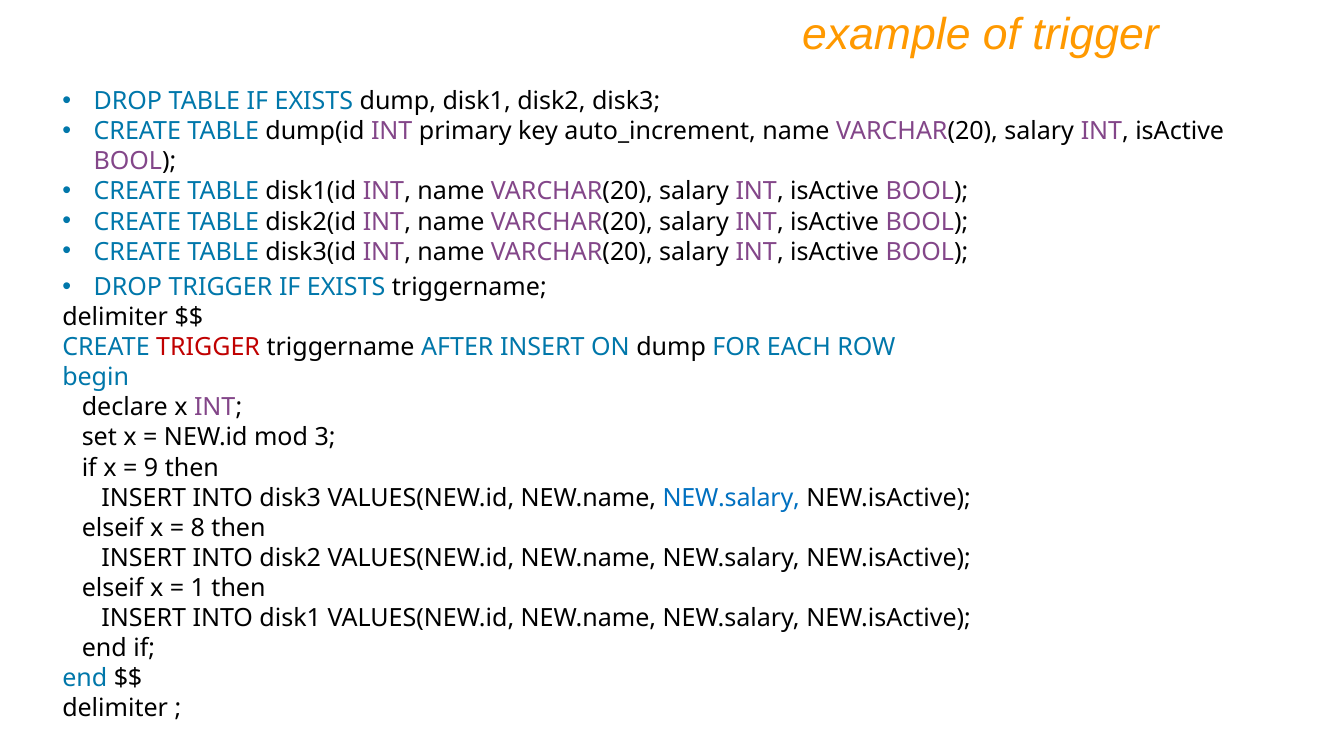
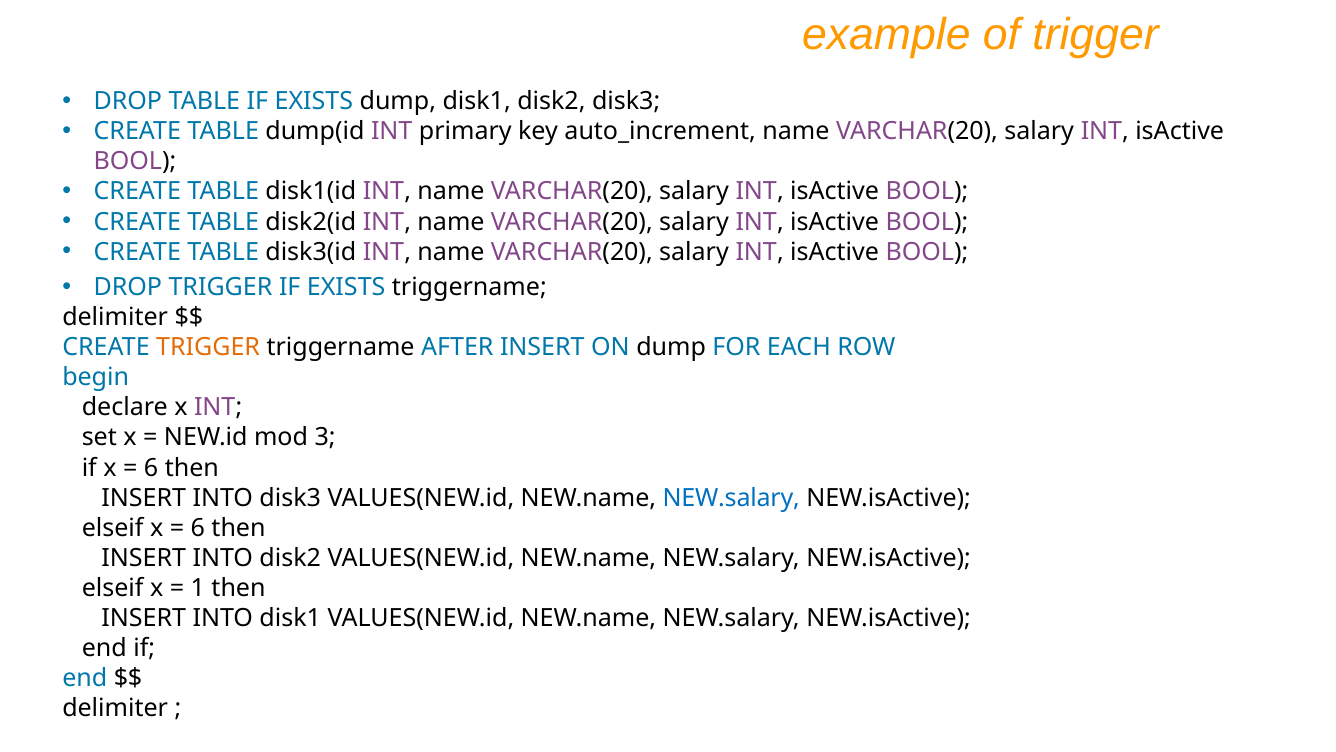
TRIGGER at (208, 347) colour: red -> orange
9 at (151, 467): 9 -> 6
8 at (198, 528): 8 -> 6
